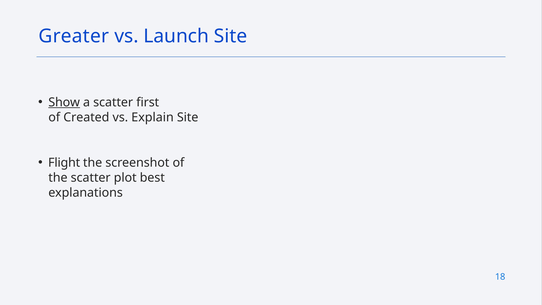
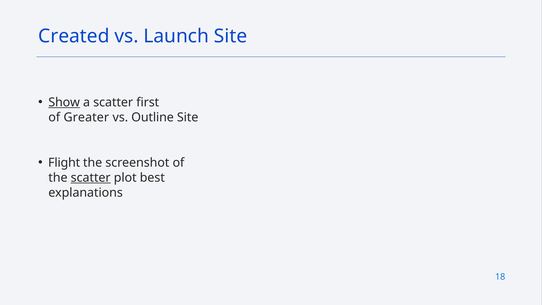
Greater: Greater -> Created
Created: Created -> Greater
Explain: Explain -> Outline
scatter at (91, 178) underline: none -> present
